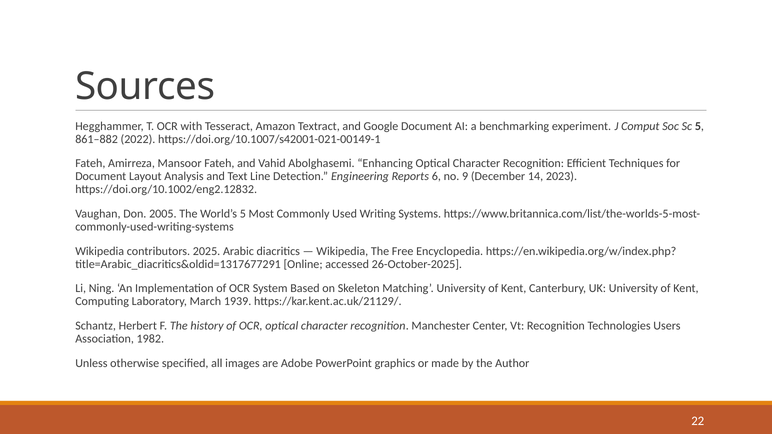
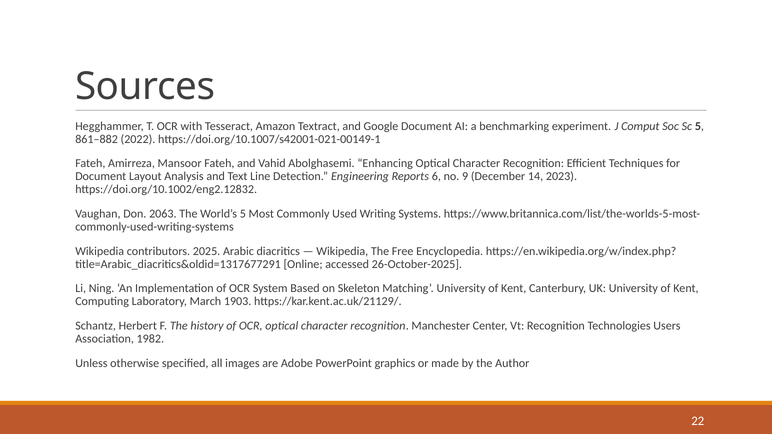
2005: 2005 -> 2063
1939: 1939 -> 1903
